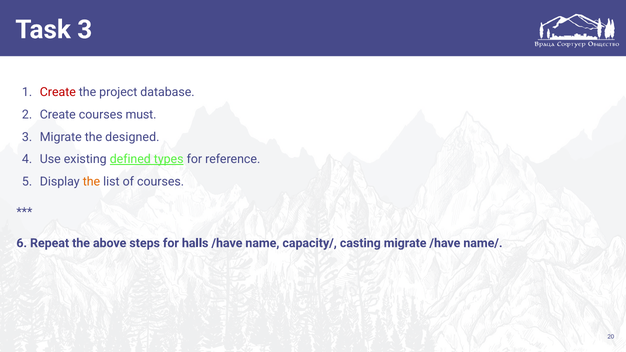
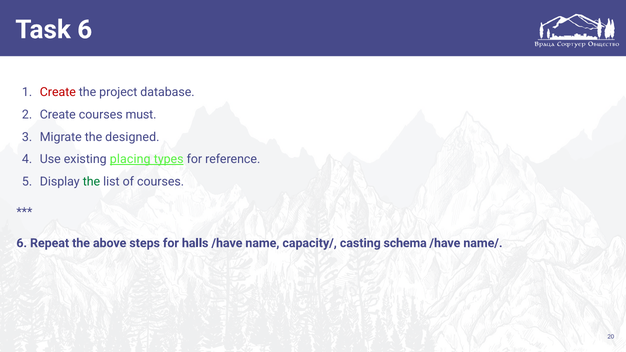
Task 3: 3 -> 6
defined: defined -> placing
the at (91, 182) colour: orange -> green
casting migrate: migrate -> schema
